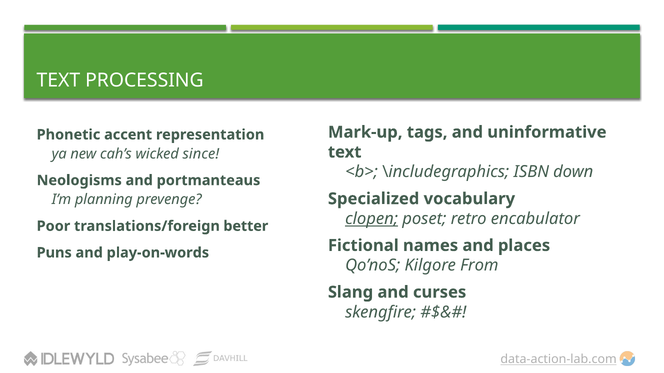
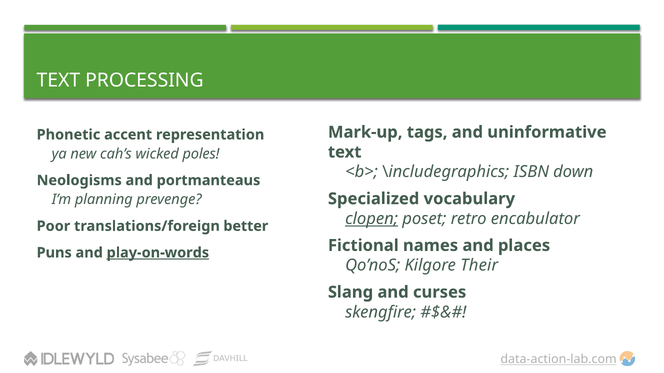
since: since -> poles
play-on-words underline: none -> present
From: From -> Their
